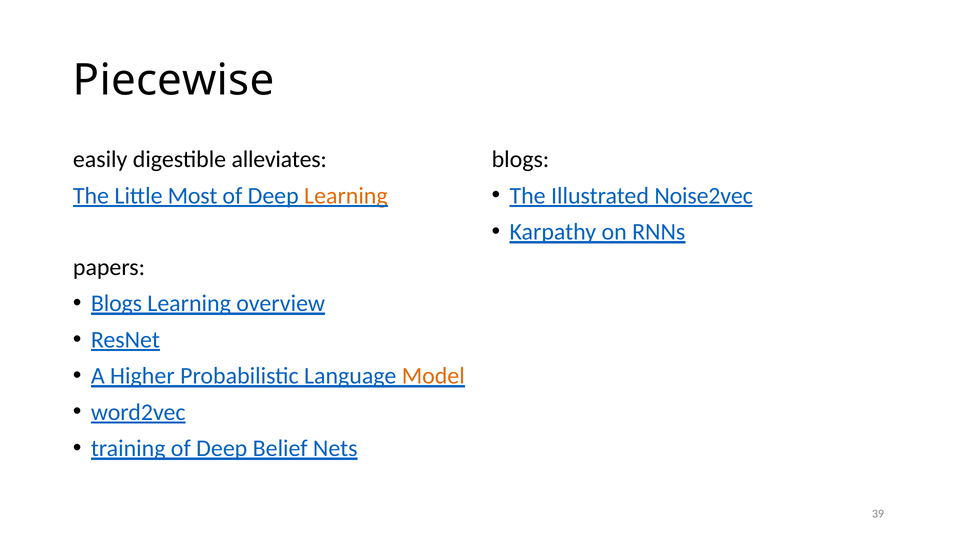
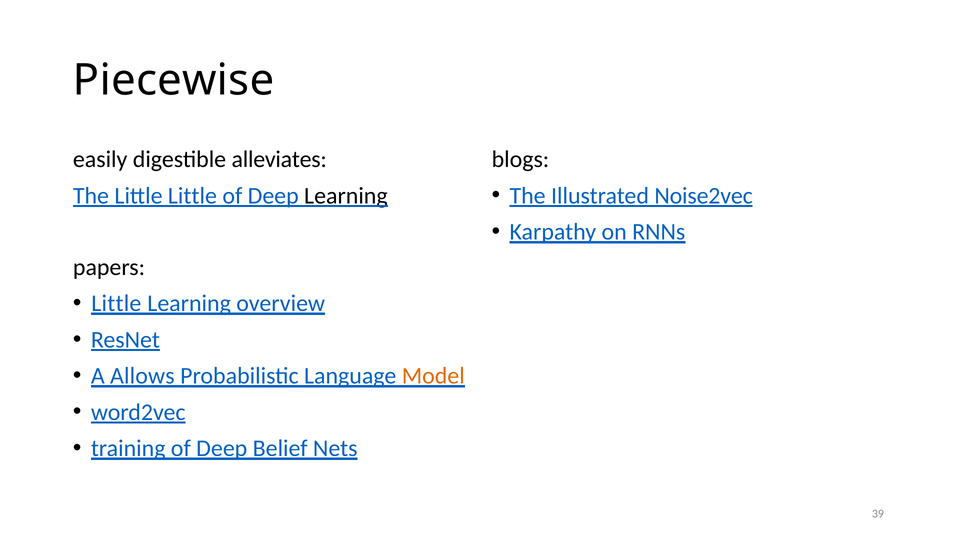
Little Most: Most -> Little
Learning at (346, 196) colour: orange -> black
Blogs at (117, 304): Blogs -> Little
Higher: Higher -> Allows
